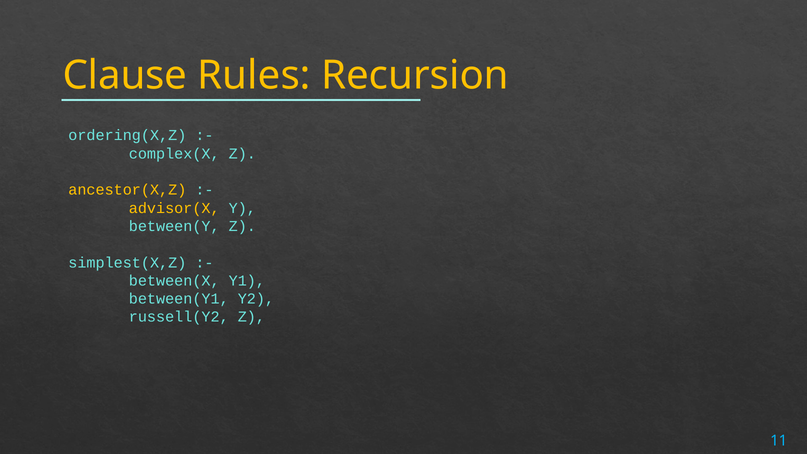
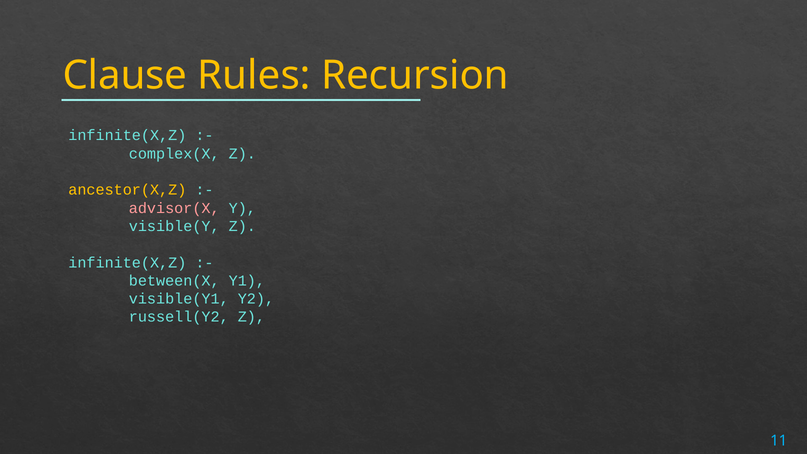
ordering(X,Z at (127, 135): ordering(X,Z -> infinite(X,Z
advisor(X colour: yellow -> pink
between(Y: between(Y -> visible(Y
simplest(X,Z at (127, 262): simplest(X,Z -> infinite(X,Z
between(Y1: between(Y1 -> visible(Y1
